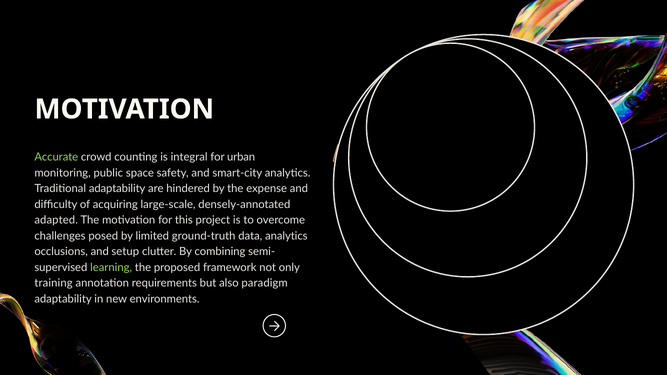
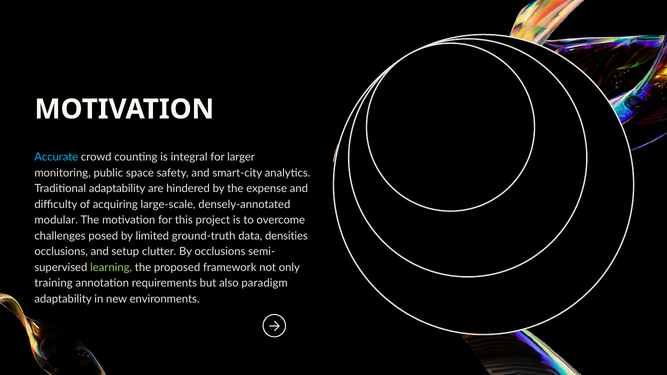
Accurate colour: light green -> light blue
urban: urban -> larger
adapted: adapted -> modular
data analytics: analytics -> densities
By combining: combining -> occlusions
